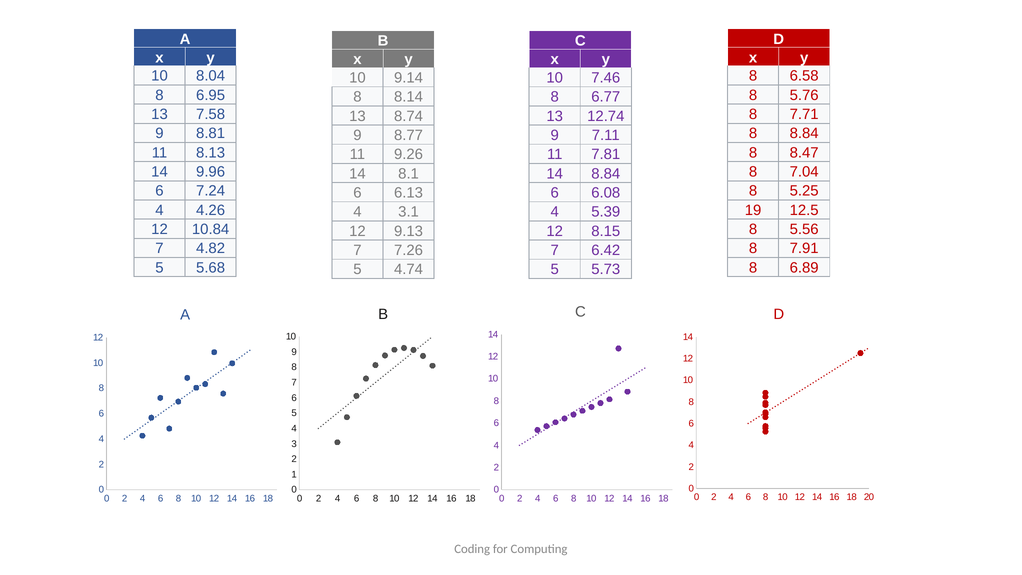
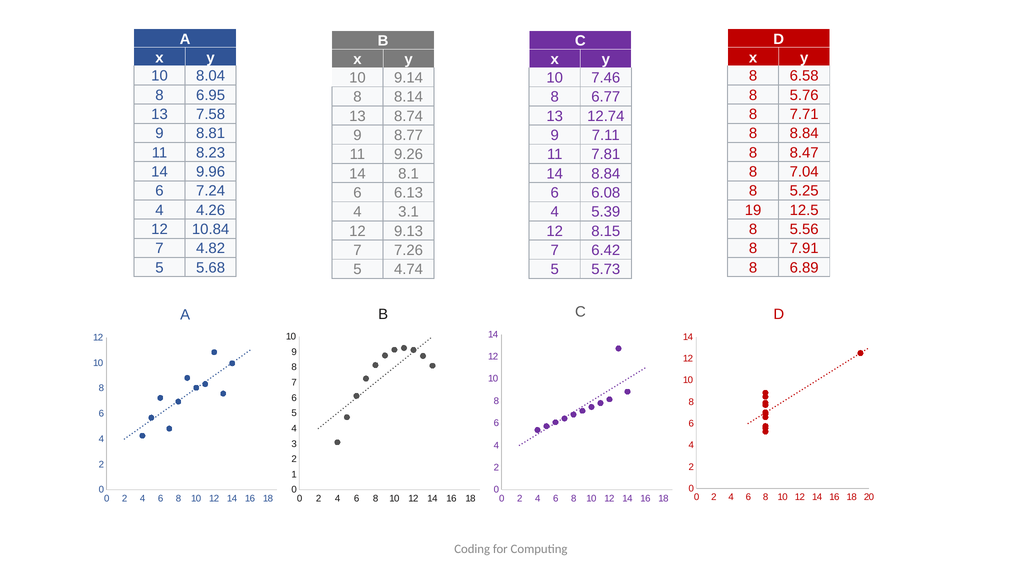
8.13: 8.13 -> 8.23
